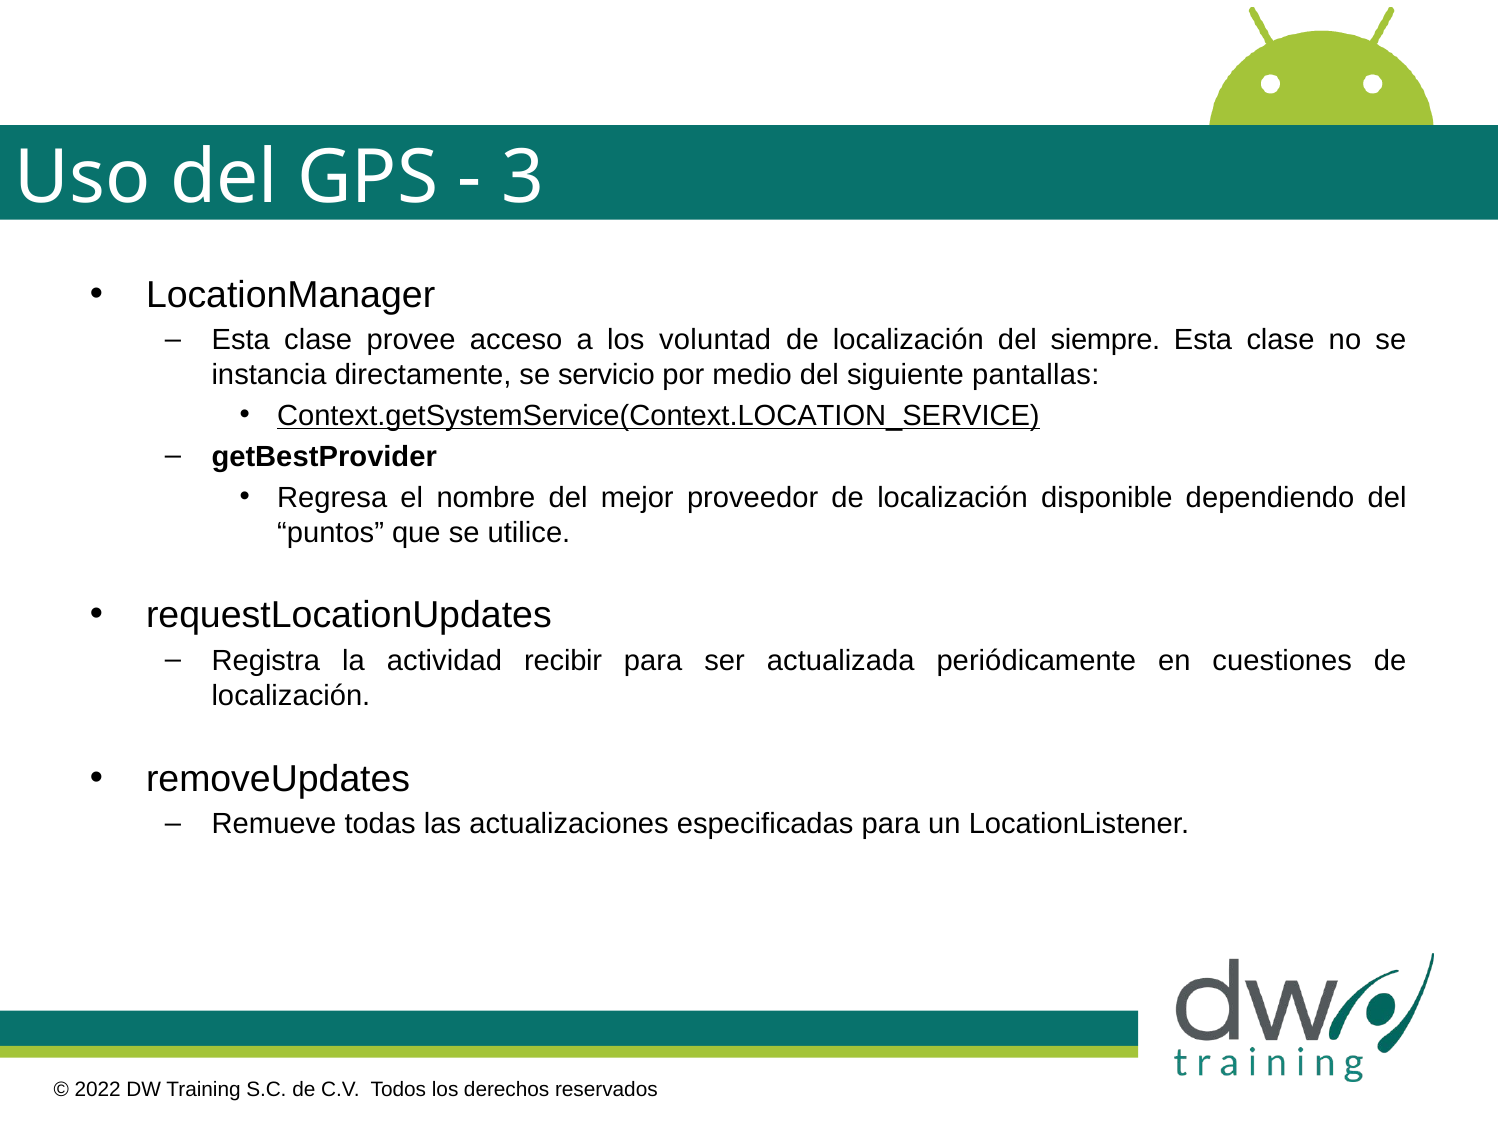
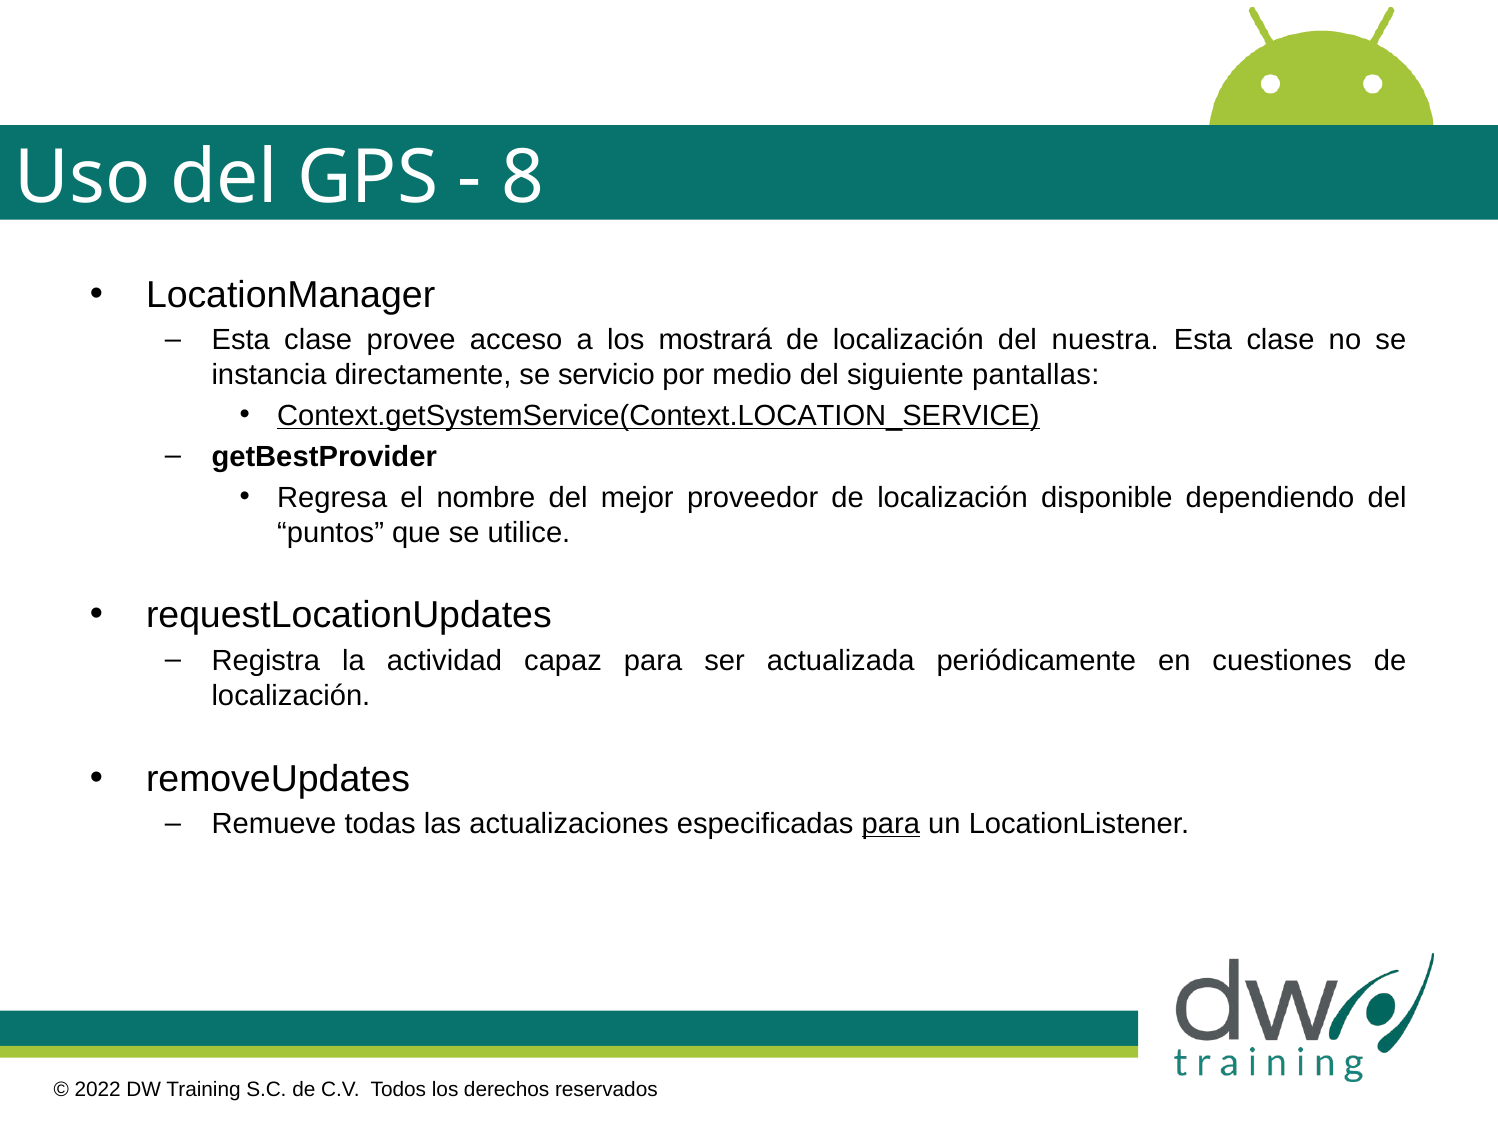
3: 3 -> 8
voluntad: voluntad -> mostrará
siempre: siempre -> nuestra
recibir: recibir -> capaz
para at (891, 824) underline: none -> present
